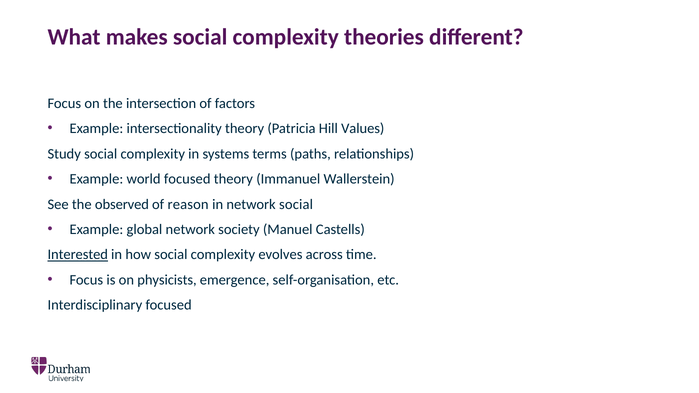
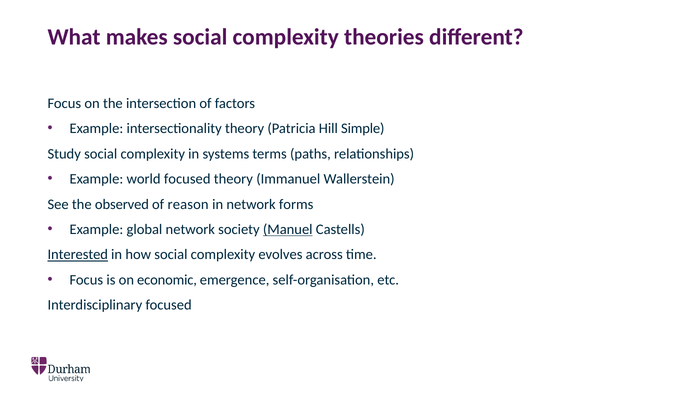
Values: Values -> Simple
network social: social -> forms
Manuel underline: none -> present
physicists: physicists -> economic
